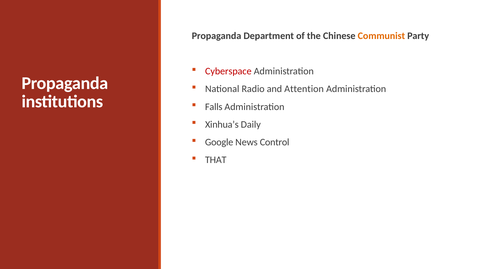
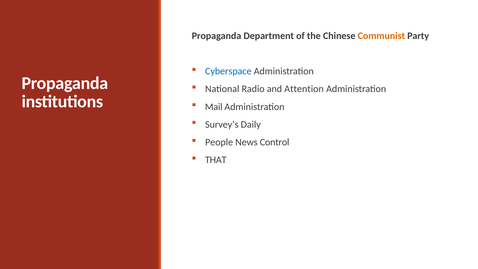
Cyberspace colour: red -> blue
Falls: Falls -> Mail
Xinhua’s: Xinhua’s -> Survey’s
Google: Google -> People
